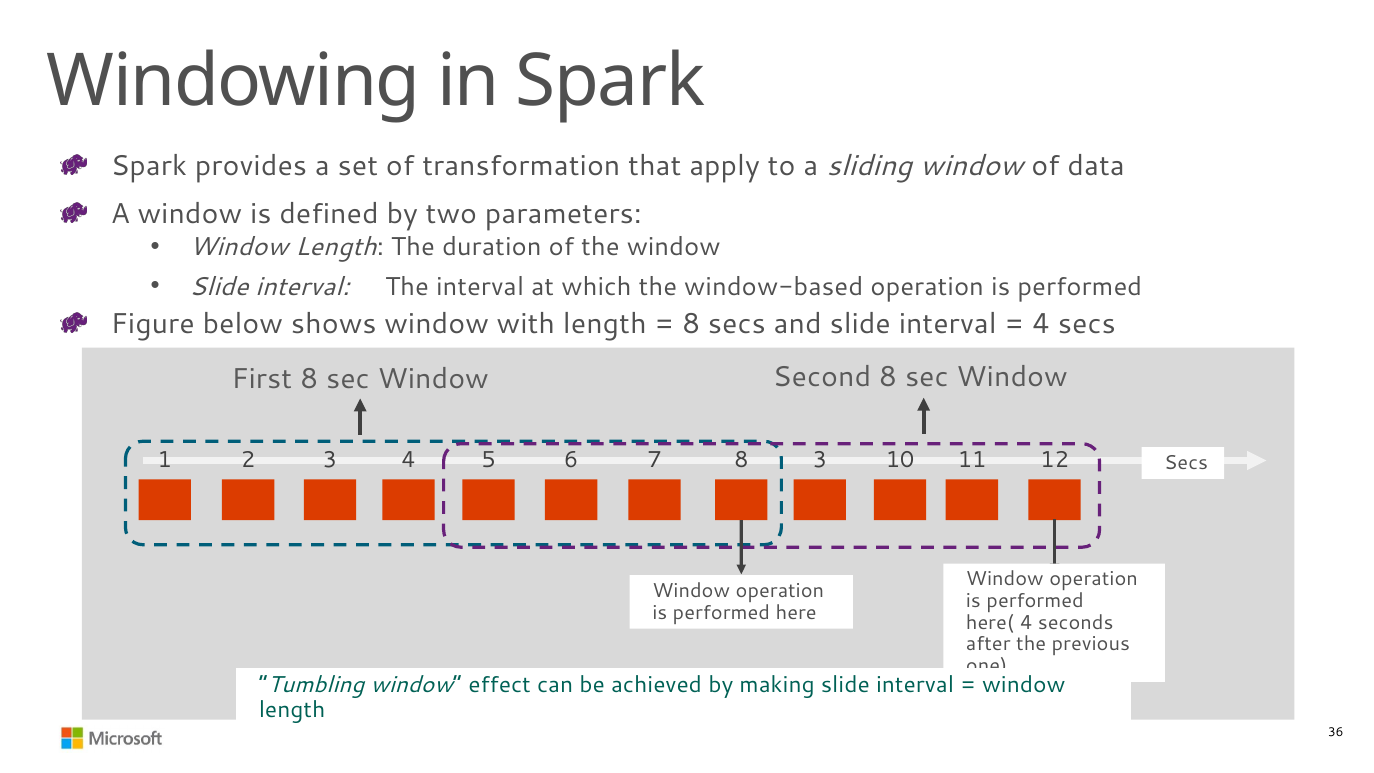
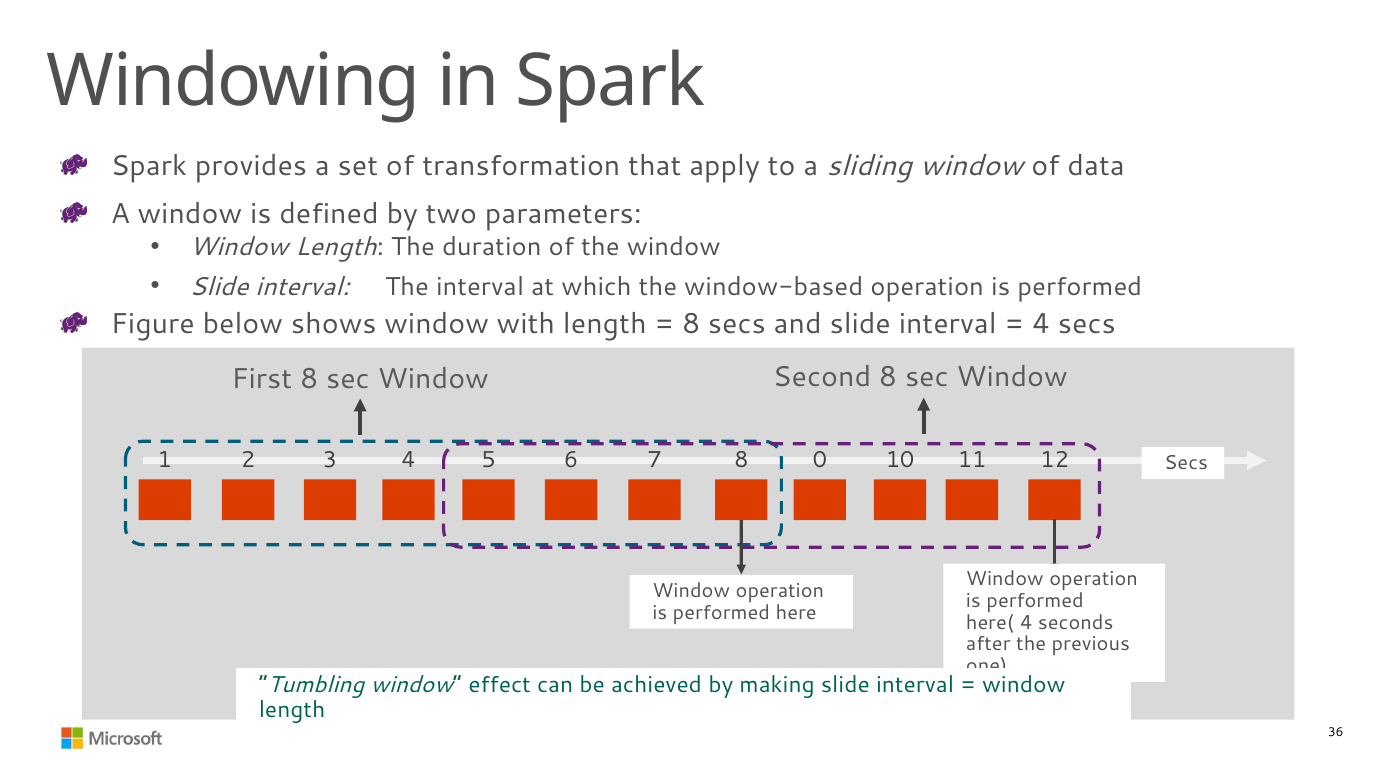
8 3: 3 -> 0
